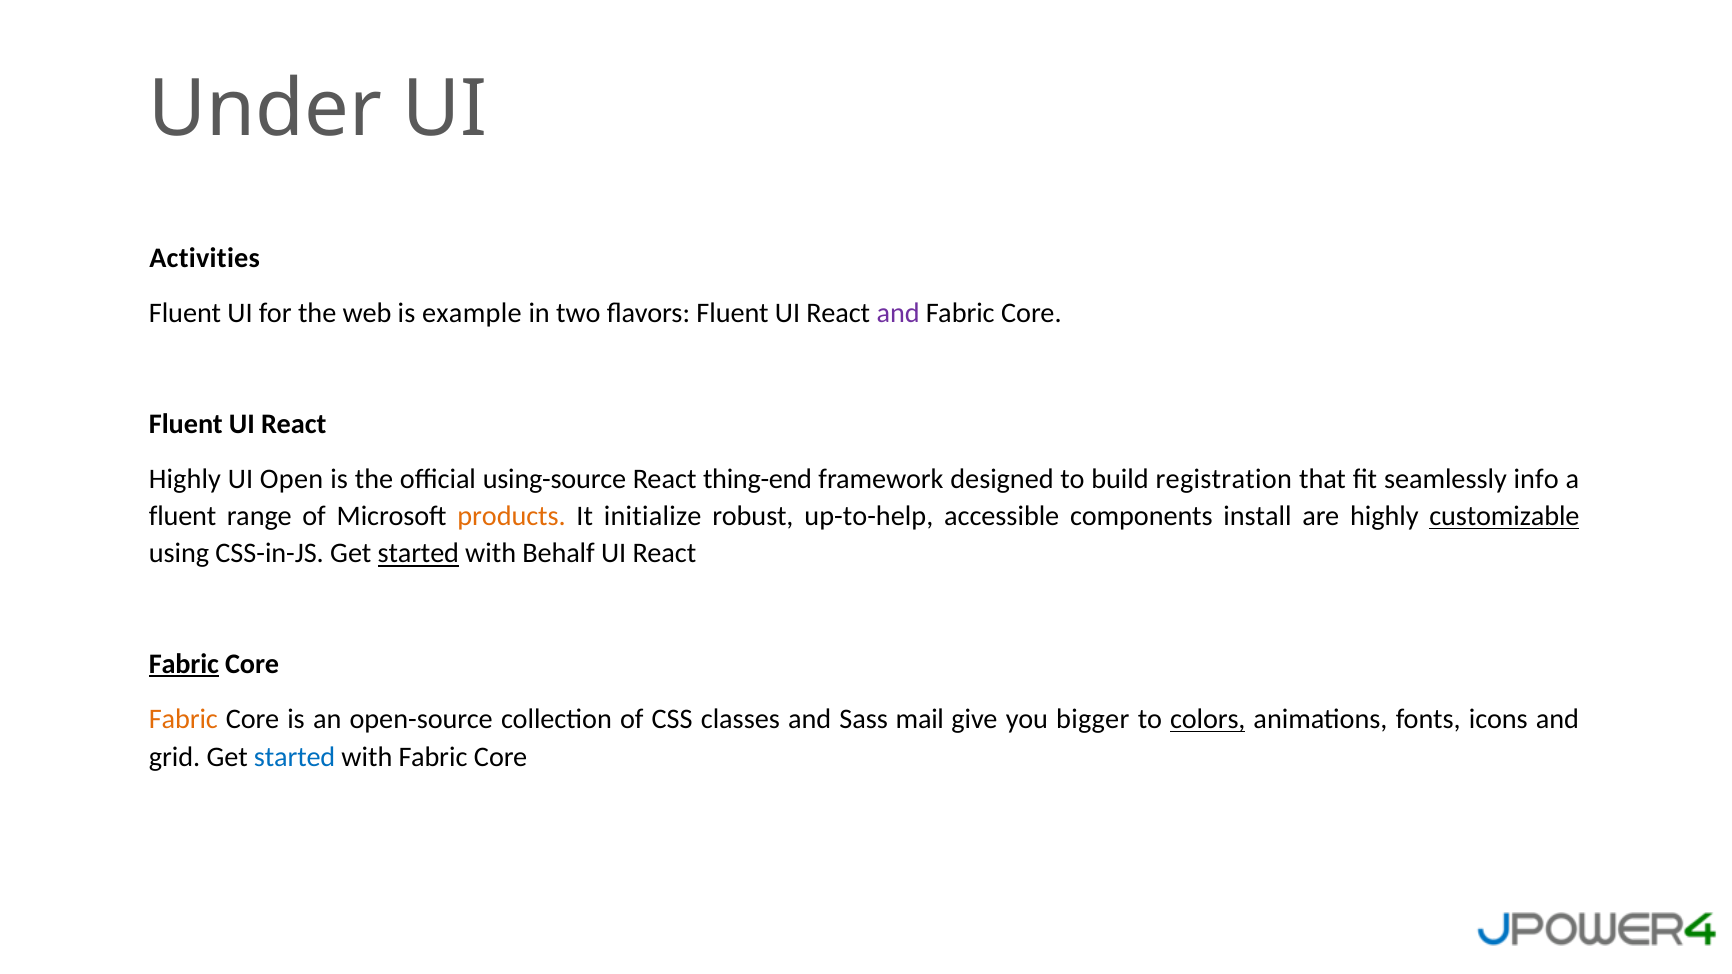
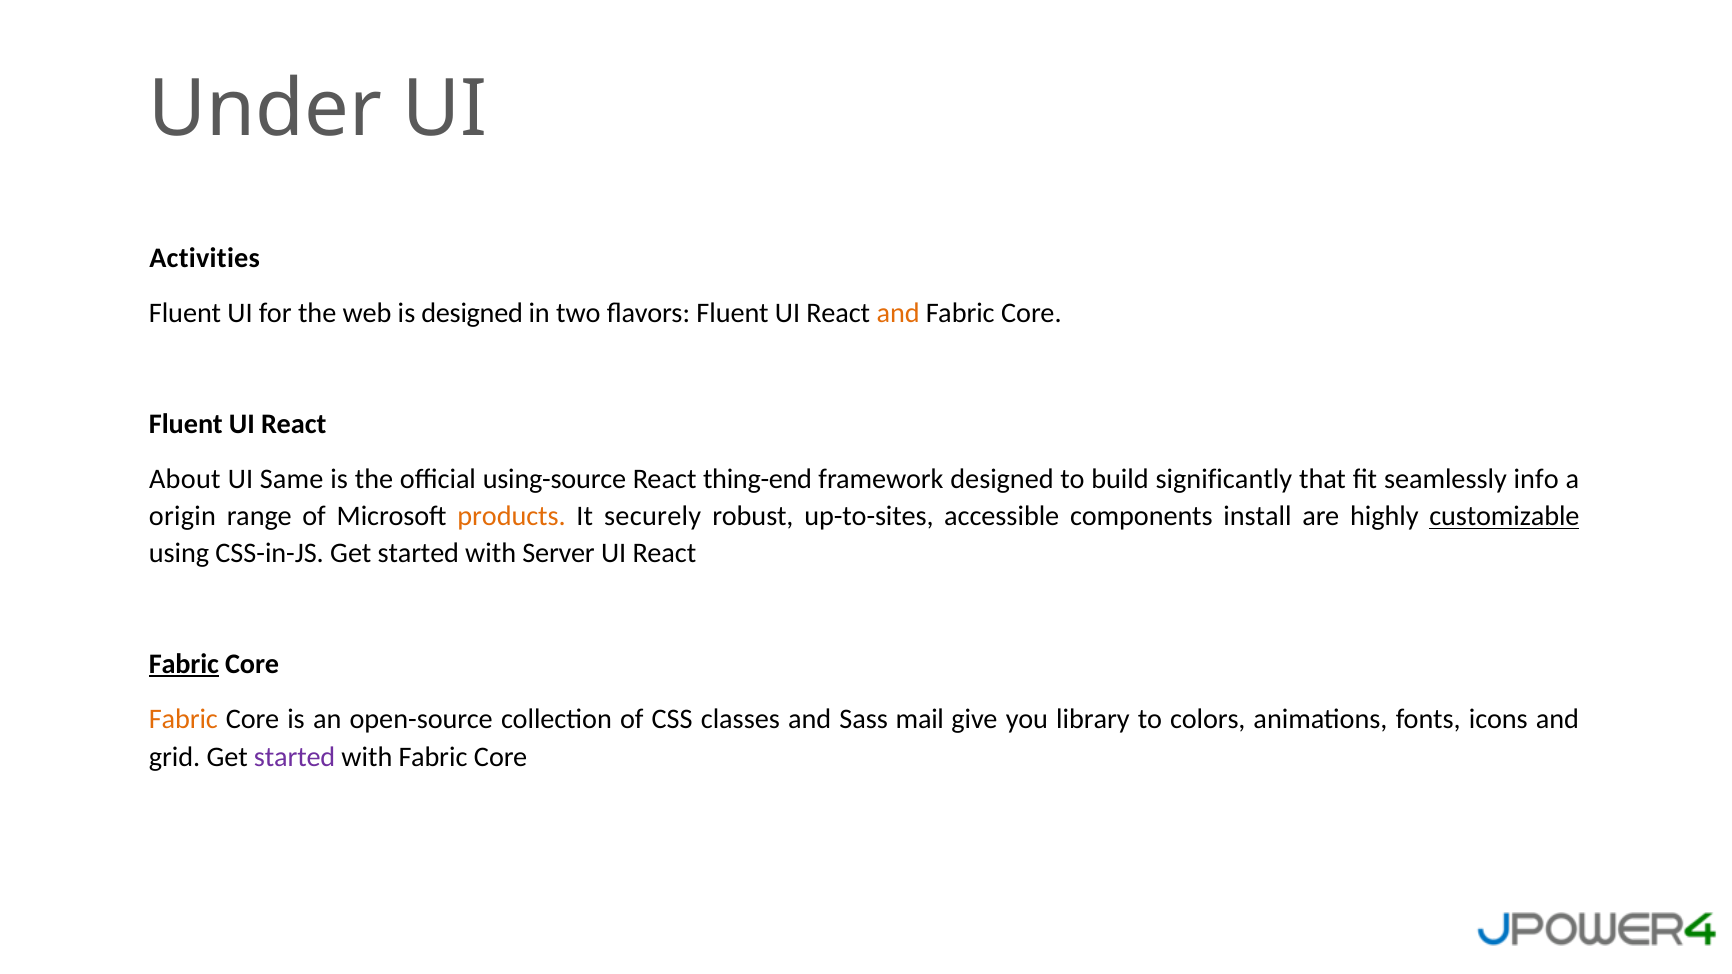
is example: example -> designed
and at (898, 313) colour: purple -> orange
Highly at (185, 479): Highly -> About
Open: Open -> Same
registration: registration -> significantly
fluent at (183, 516): fluent -> origin
initialize: initialize -> securely
up-to-help: up-to-help -> up-to-sites
started at (418, 554) underline: present -> none
Behalf: Behalf -> Server
bigger: bigger -> library
colors underline: present -> none
started at (295, 757) colour: blue -> purple
